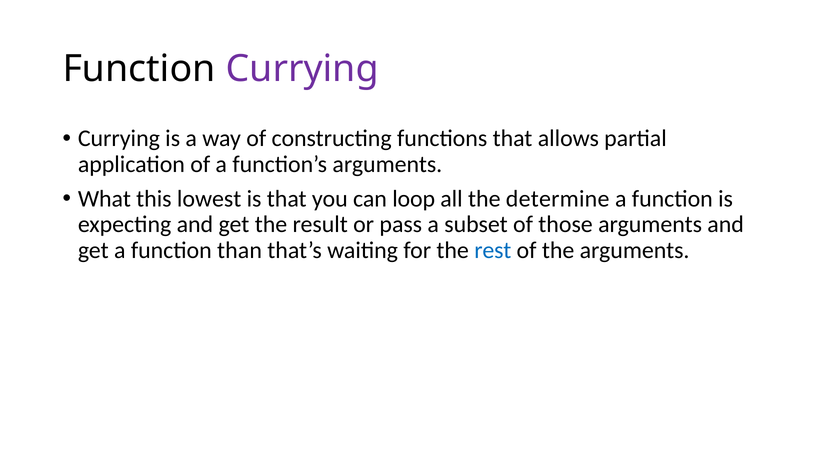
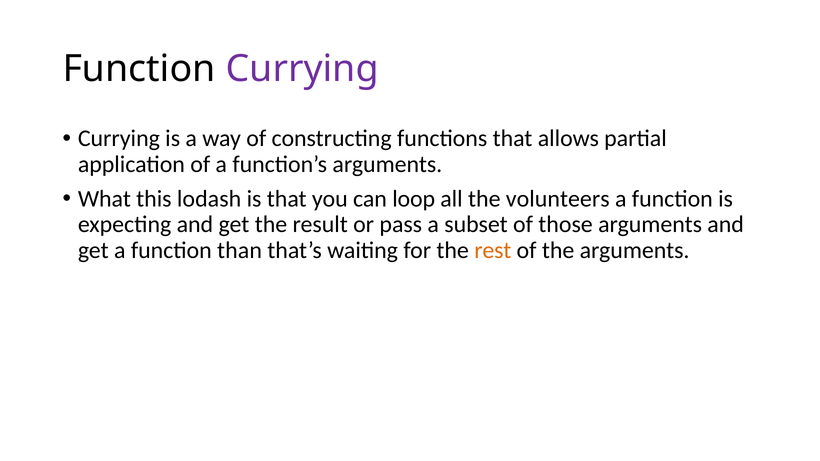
lowest: lowest -> lodash
determine: determine -> volunteers
rest colour: blue -> orange
